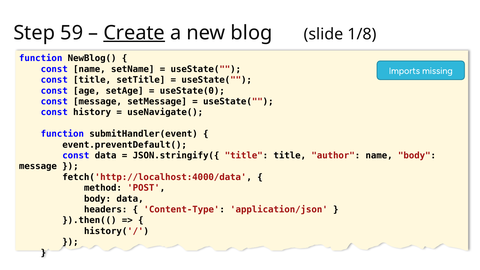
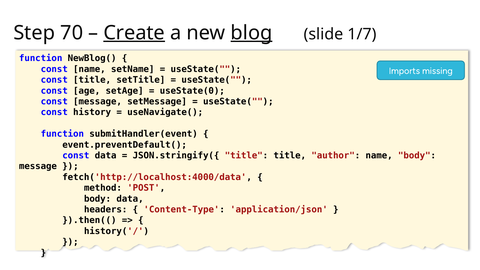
59: 59 -> 70
blog underline: none -> present
1/8: 1/8 -> 1/7
